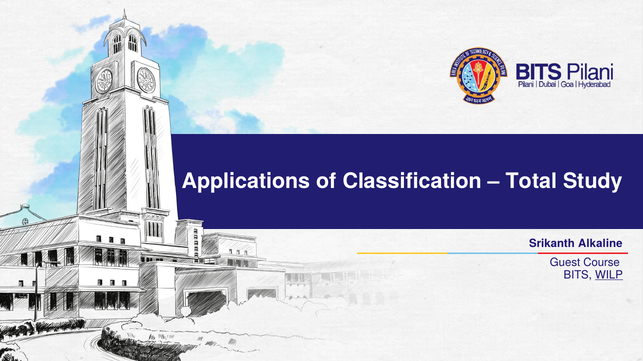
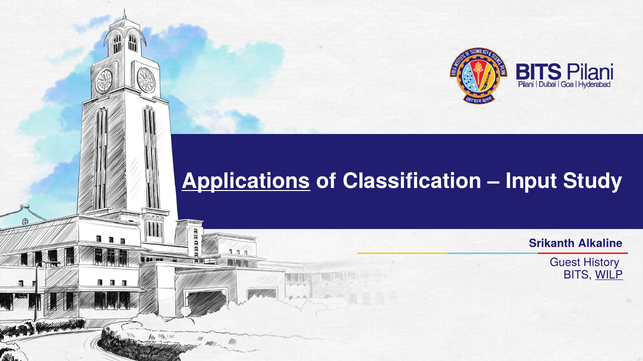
Applications underline: none -> present
Total: Total -> Input
Course: Course -> History
